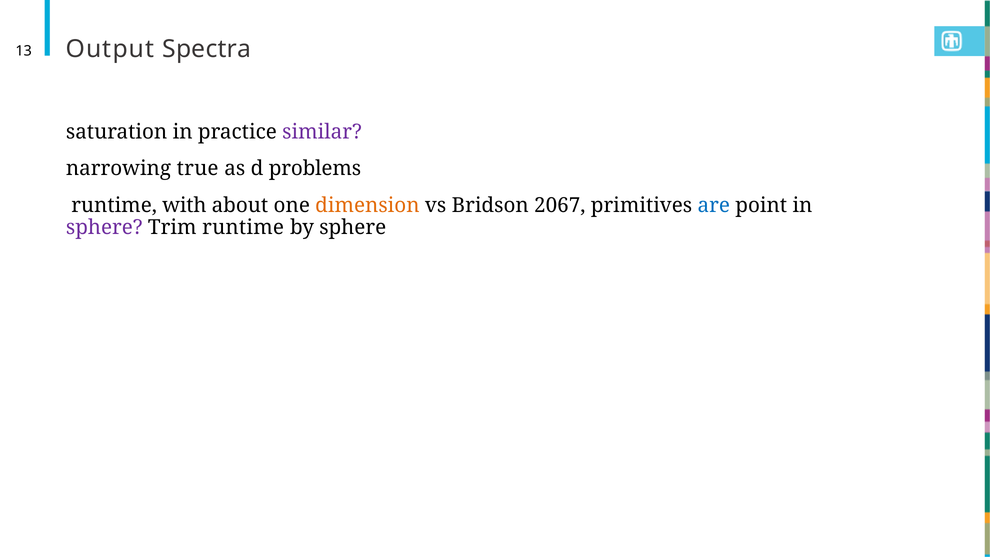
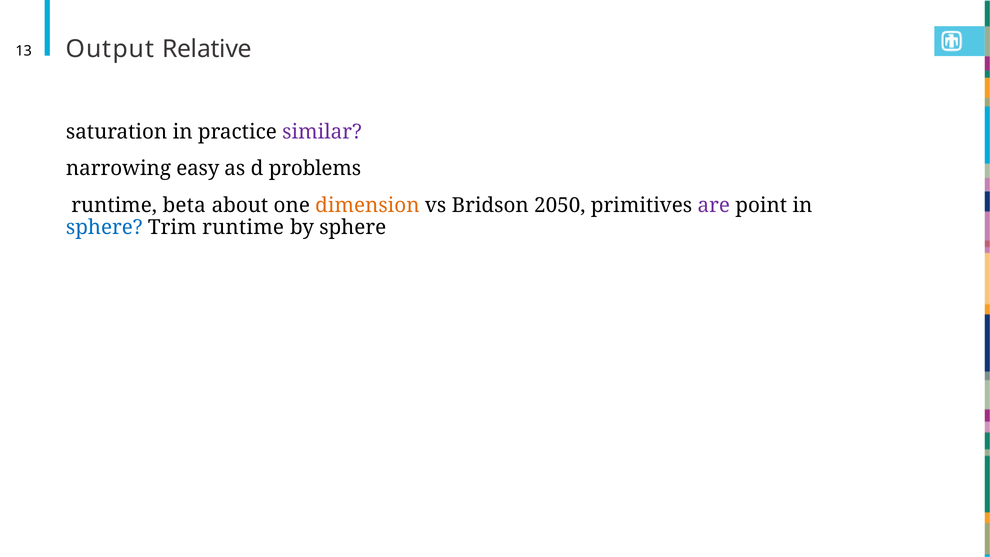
Spectra: Spectra -> Relative
true: true -> easy
with: with -> beta
2067: 2067 -> 2050
are colour: blue -> purple
sphere at (104, 228) colour: purple -> blue
